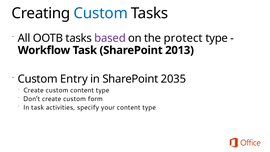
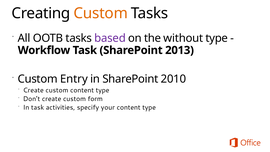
Custom at (101, 13) colour: blue -> orange
protect: protect -> without
2035: 2035 -> 2010
